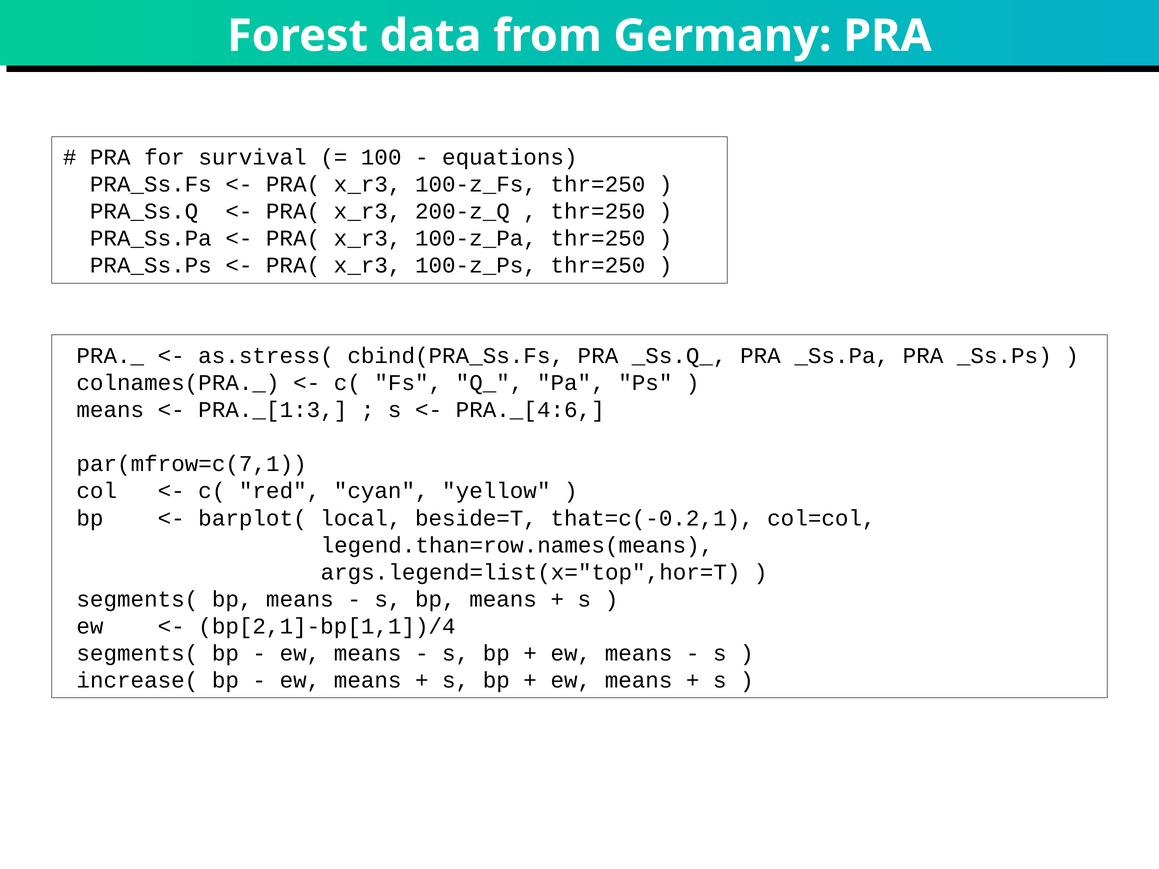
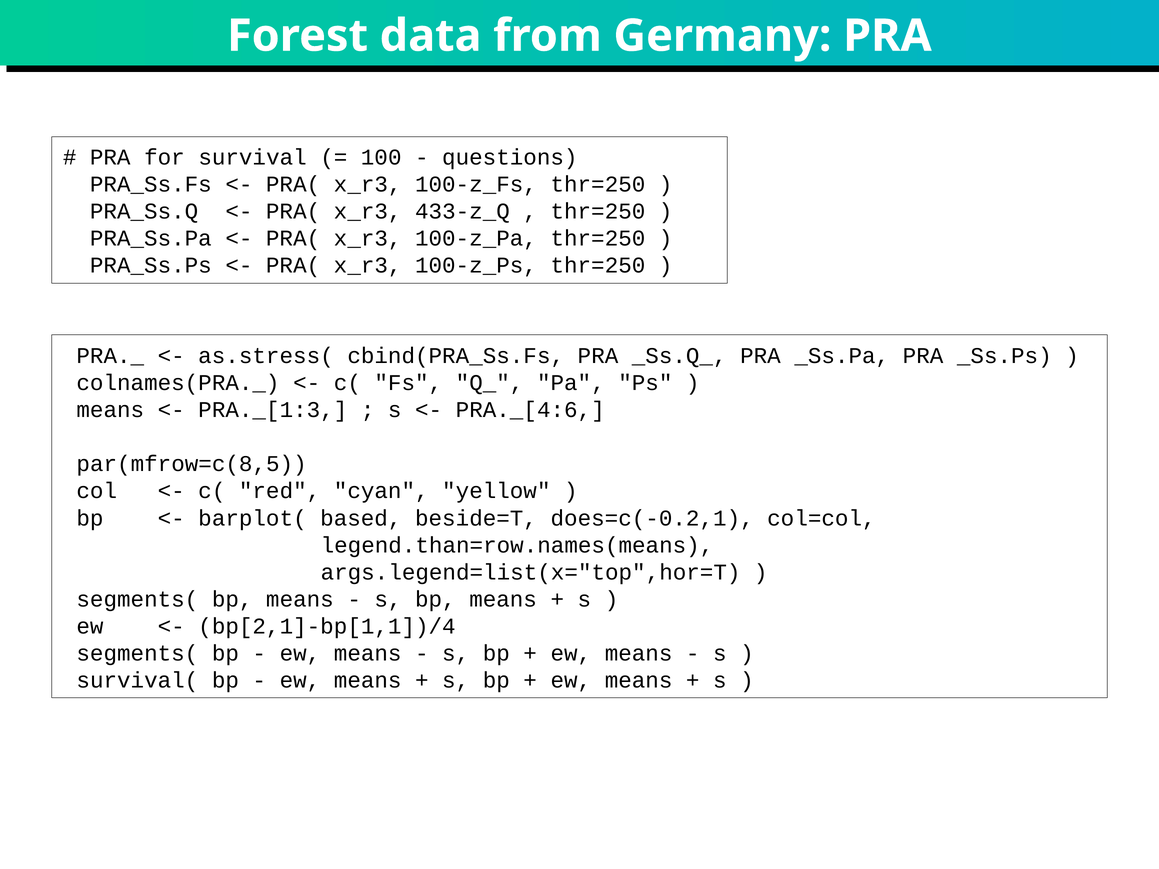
equations: equations -> questions
200-z_Q: 200-z_Q -> 433-z_Q
par(mfrow=c(7,1: par(mfrow=c(7,1 -> par(mfrow=c(8,5
local: local -> based
that=c(-0.2,1: that=c(-0.2,1 -> does=c(-0.2,1
increase(: increase( -> survival(
